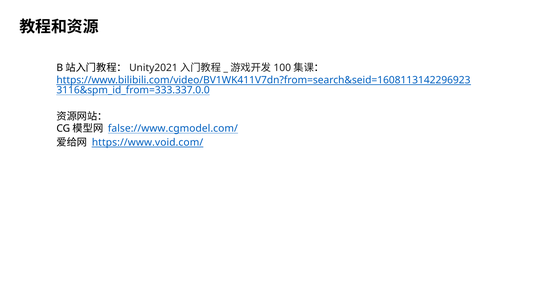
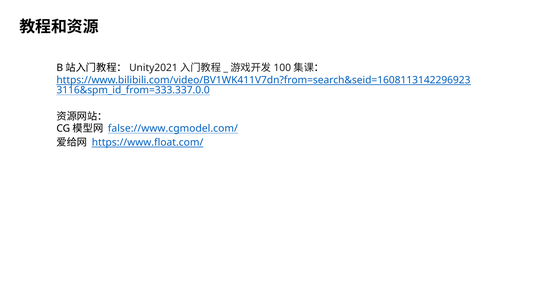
https://www.void.com/: https://www.void.com/ -> https://www.float.com/
